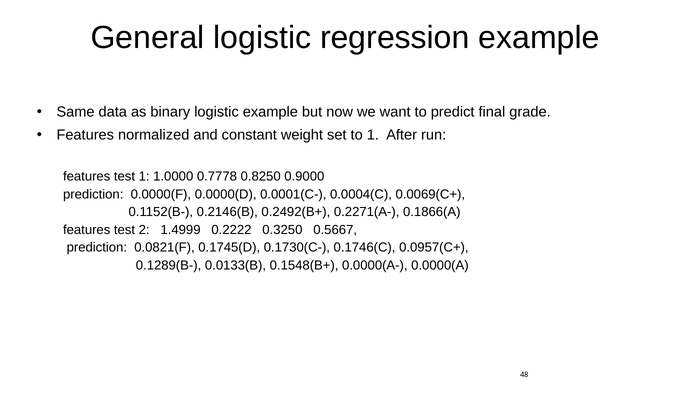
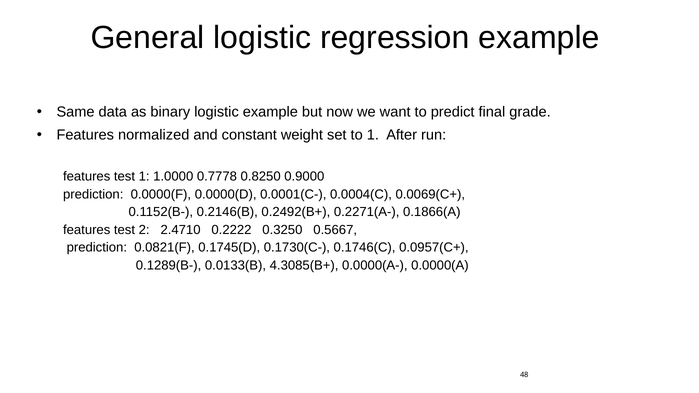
1.4999: 1.4999 -> 2.4710
0.1548(B+: 0.1548(B+ -> 4.3085(B+
